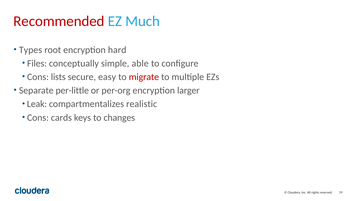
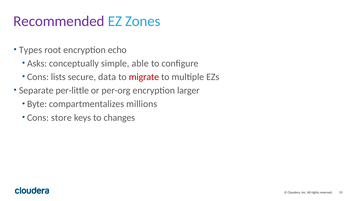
Recommended colour: red -> purple
Much: Much -> Zones
hard: hard -> echo
Files: Files -> Asks
easy: easy -> data
Leak: Leak -> Byte
realistic: realistic -> millions
cards: cards -> store
